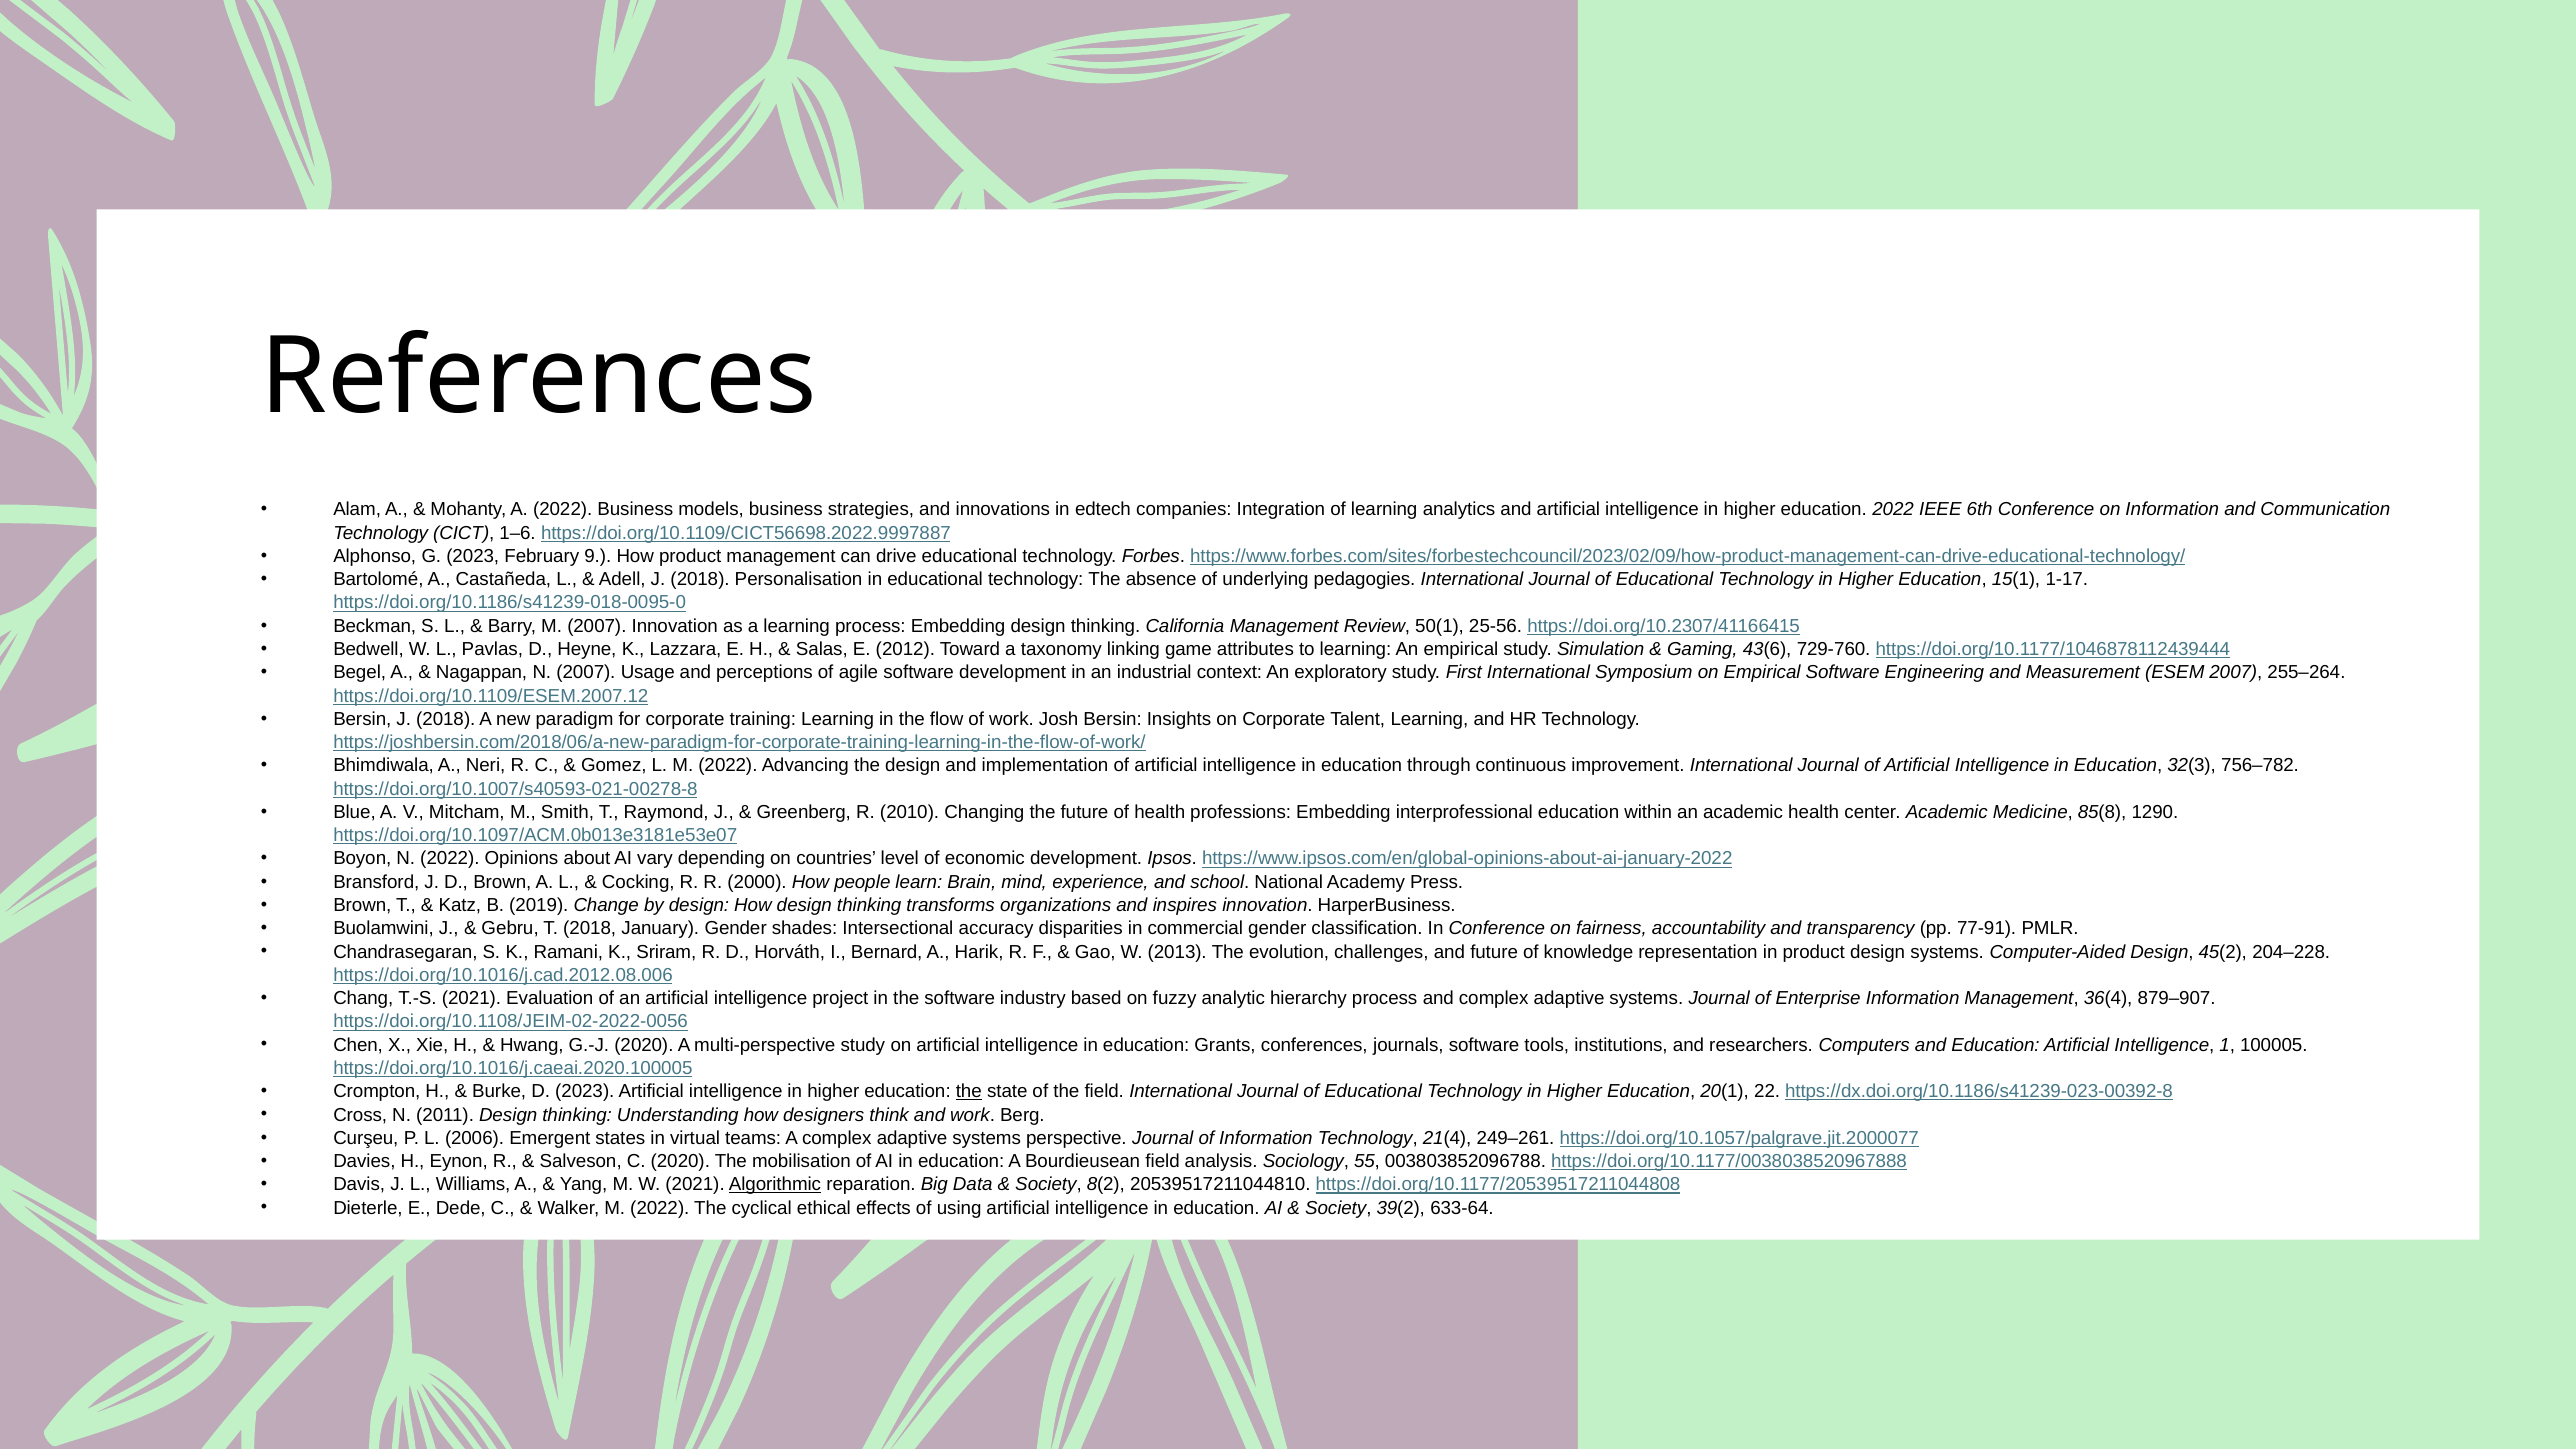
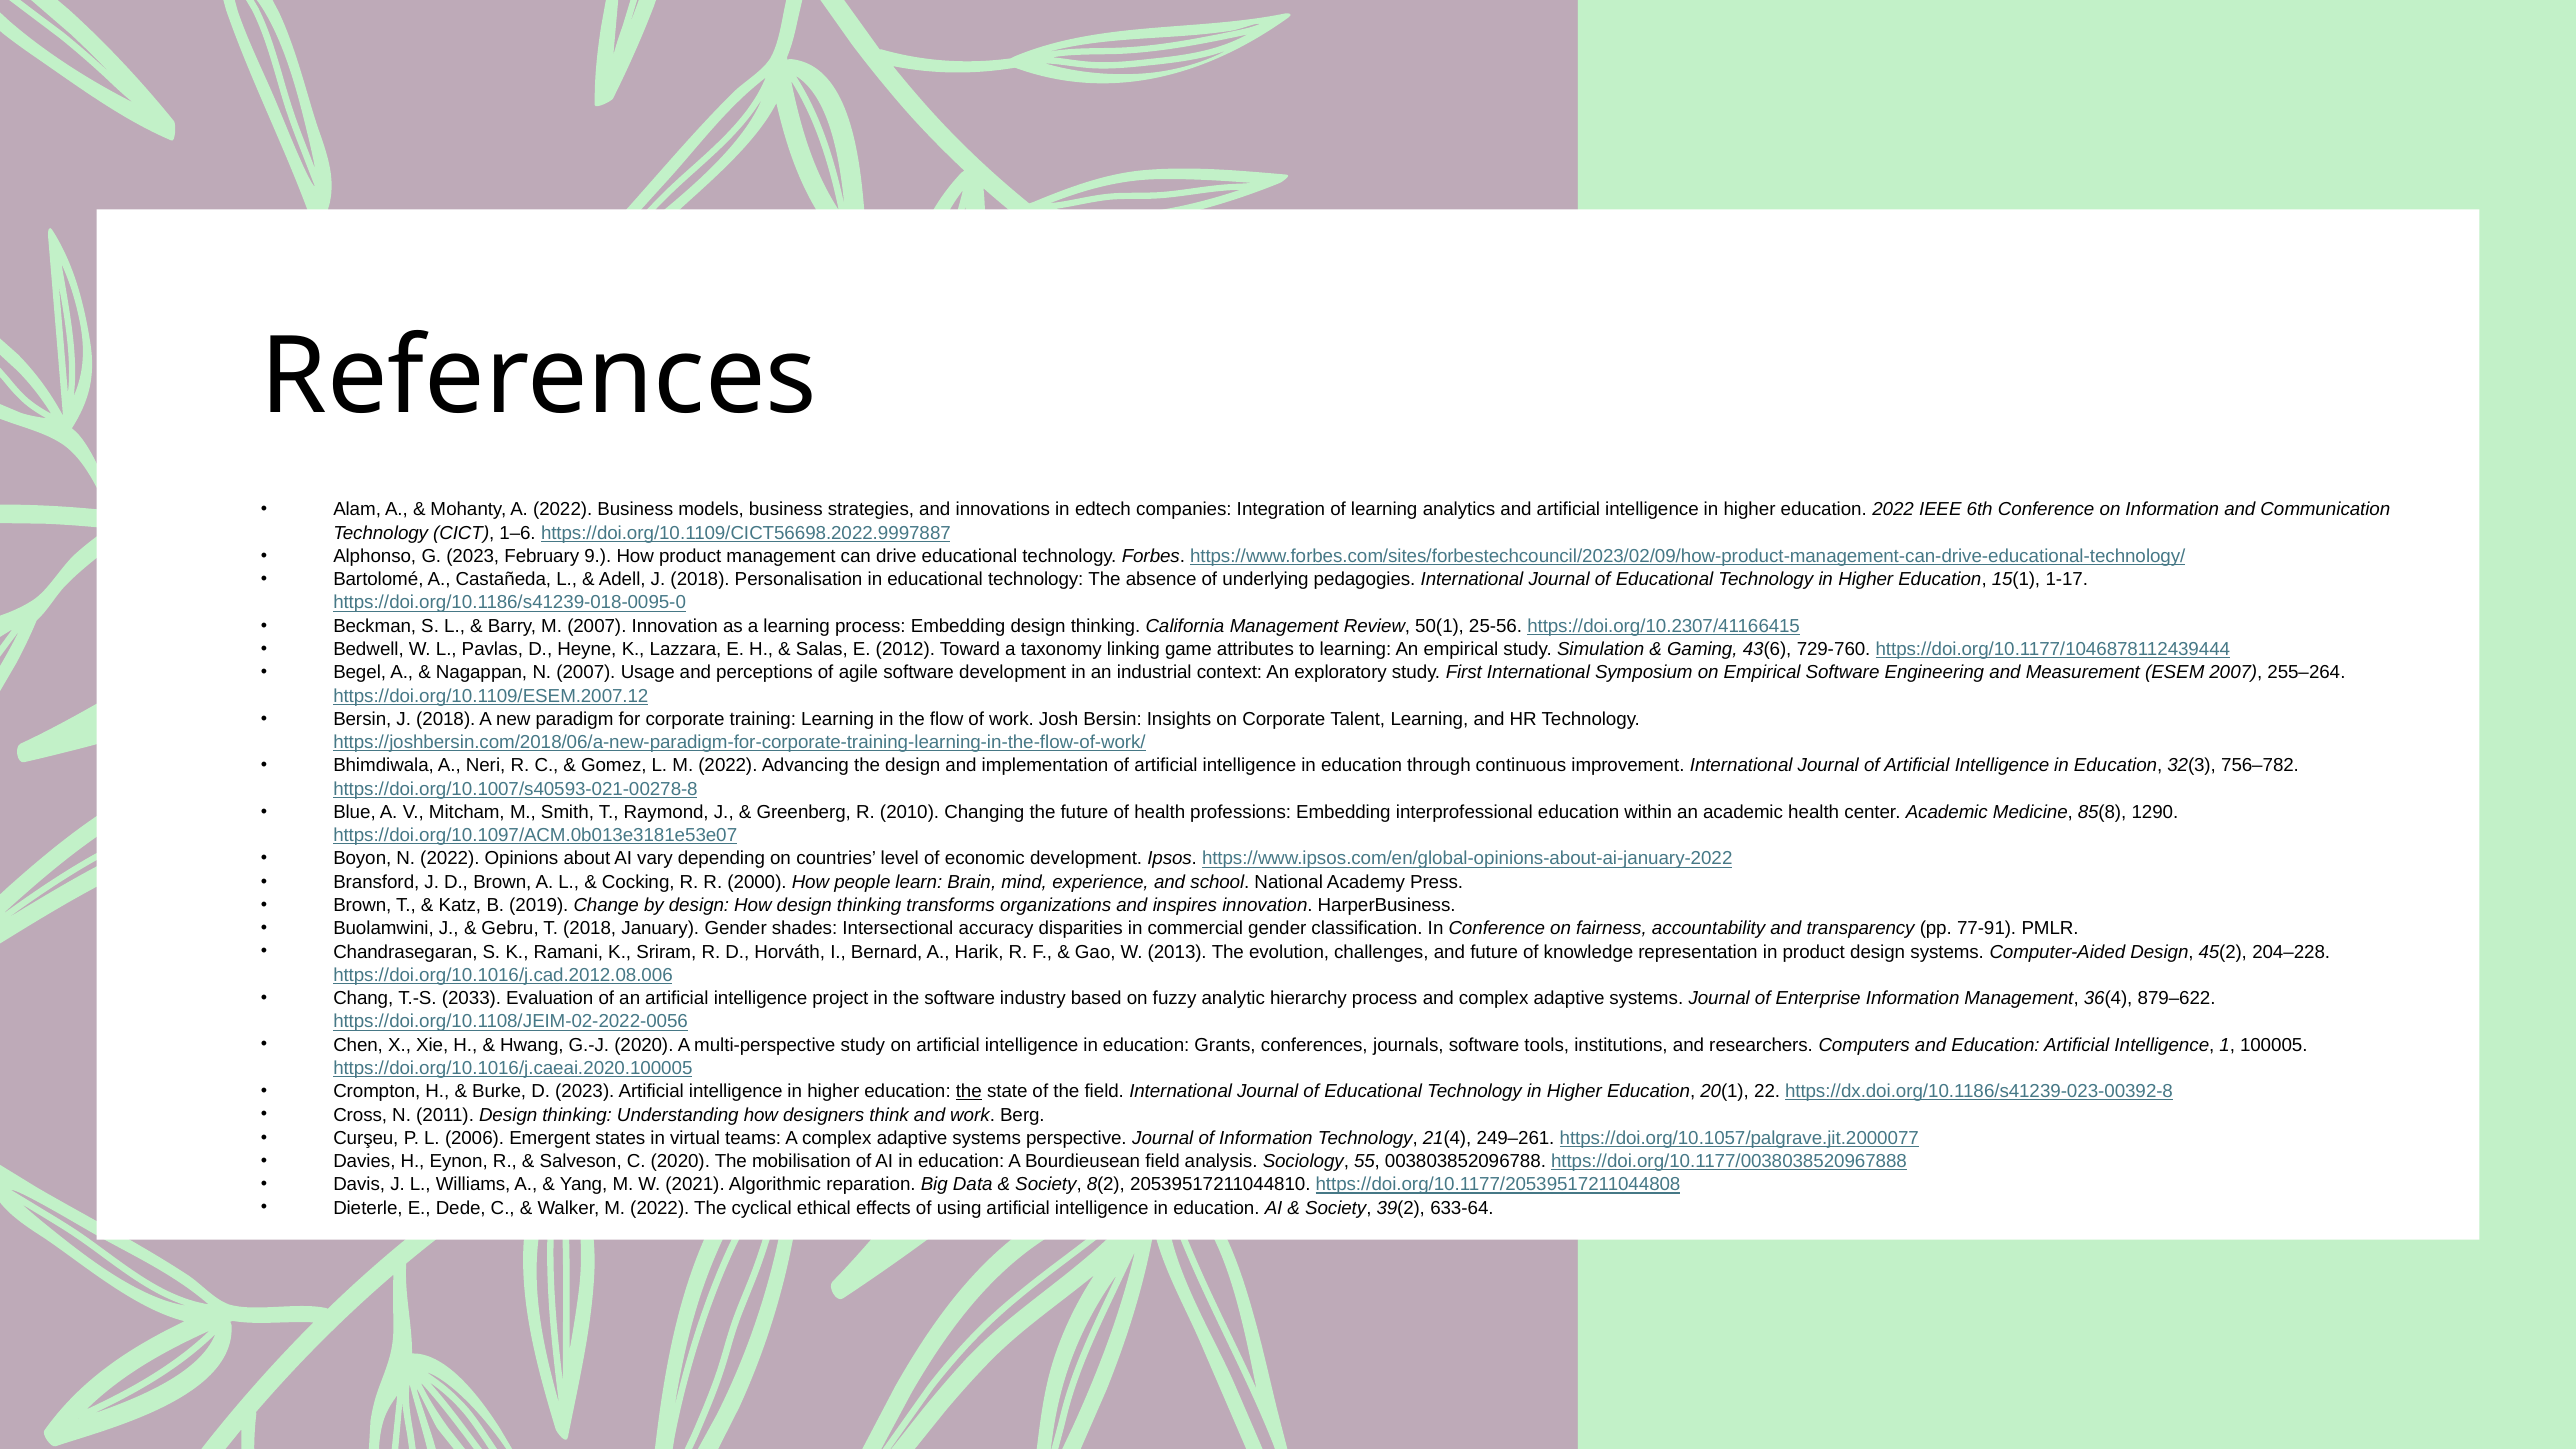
T.-S 2021: 2021 -> 2033
879–907: 879–907 -> 879–622
Algorithmic underline: present -> none
